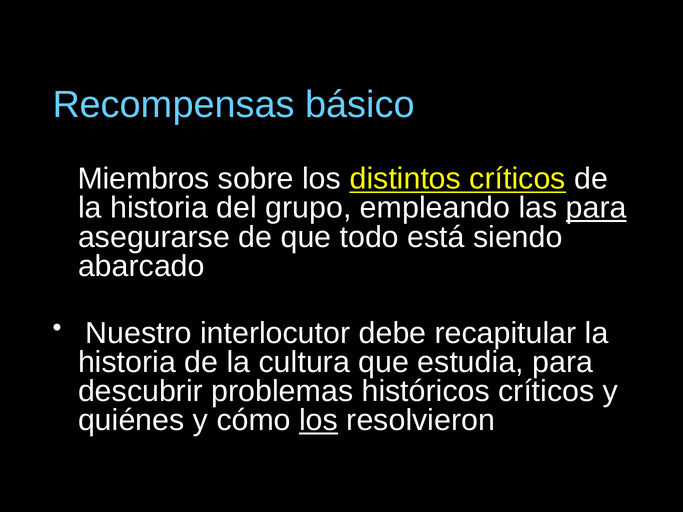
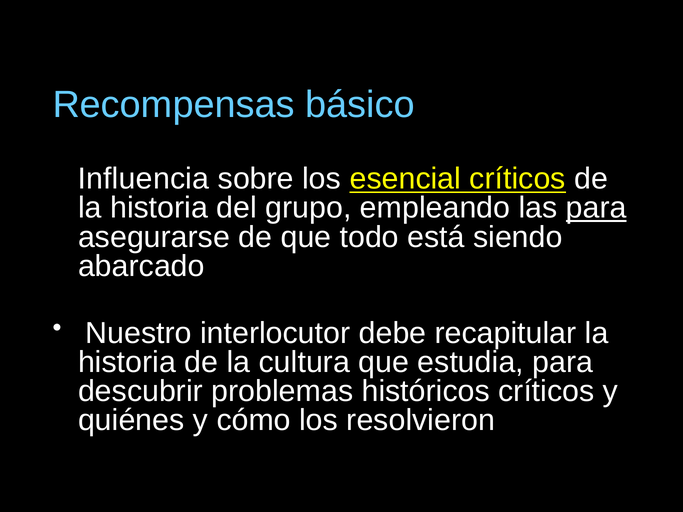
Miembros: Miembros -> Influencia
distintos: distintos -> esencial
los at (319, 421) underline: present -> none
